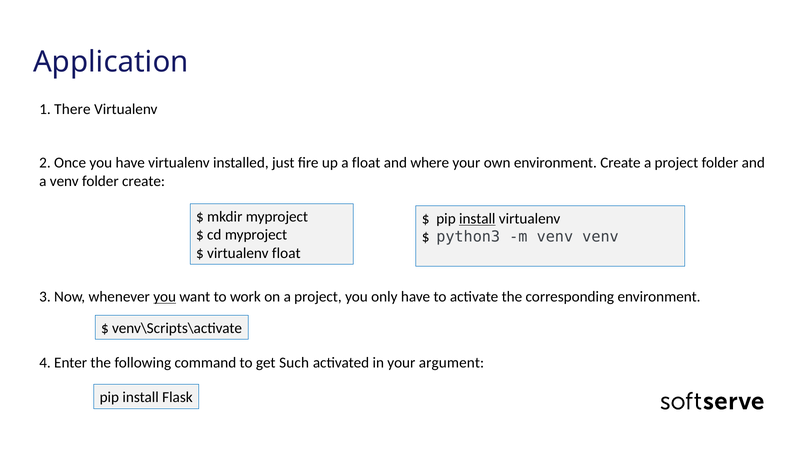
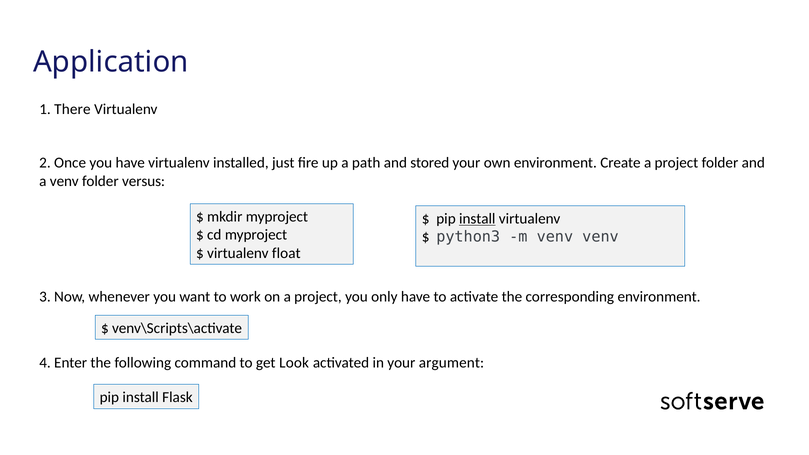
a float: float -> path
where: where -> stored
folder create: create -> versus
you at (165, 297) underline: present -> none
Such: Such -> Look
